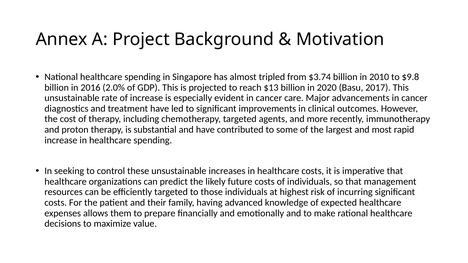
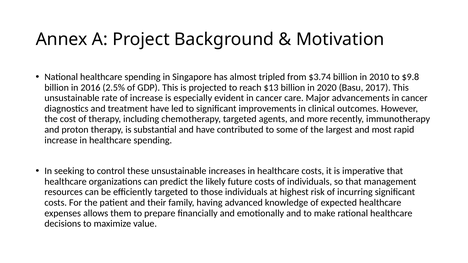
2.0%: 2.0% -> 2.5%
